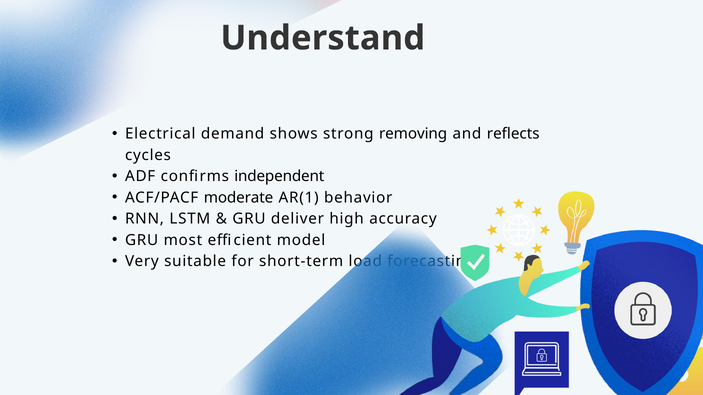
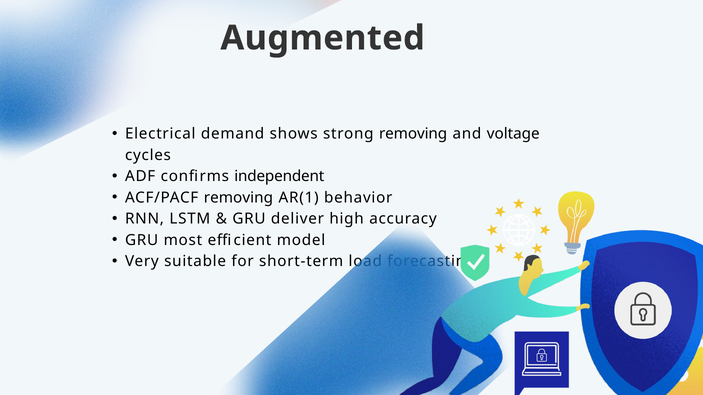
Understand: Understand -> Augmented
reflects: reflects -> voltage
ACF/PACF moderate: moderate -> removing
